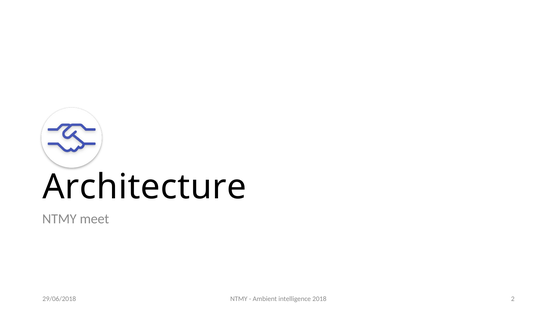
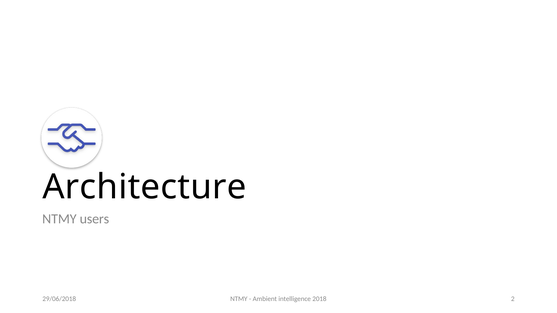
meet: meet -> users
